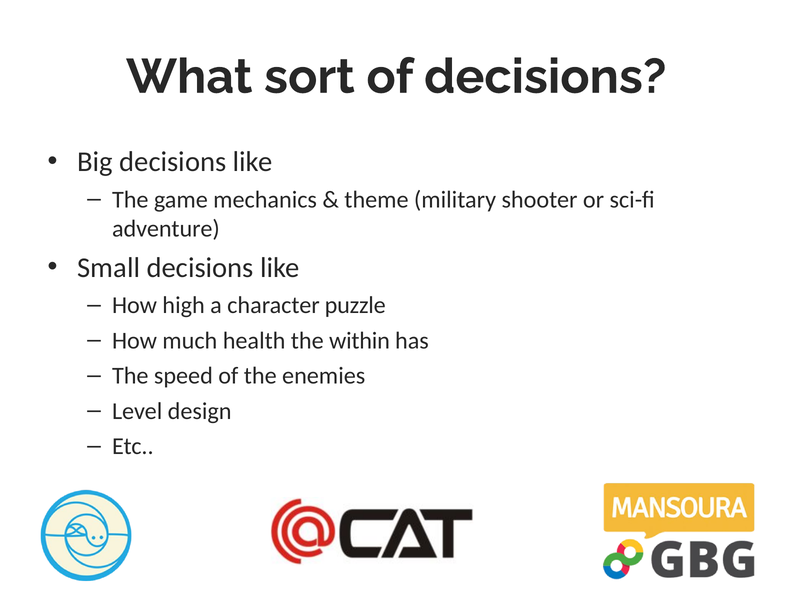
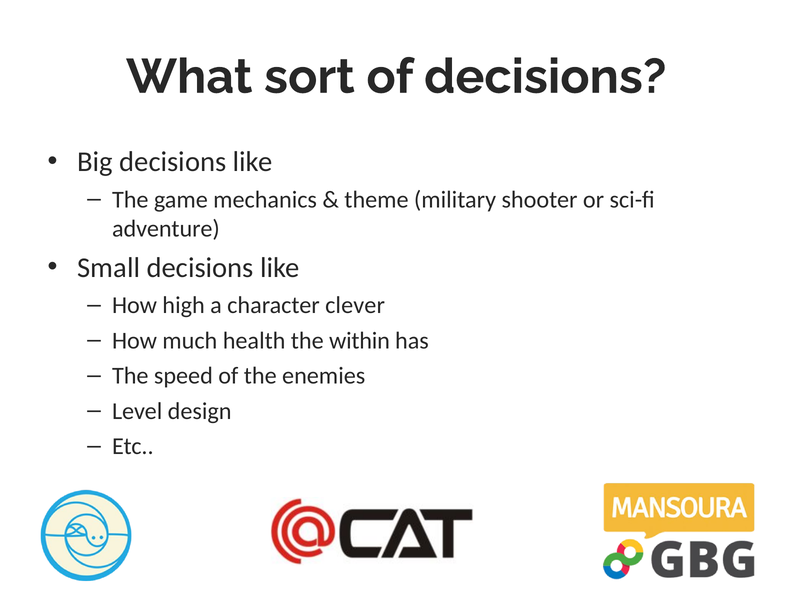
puzzle: puzzle -> clever
